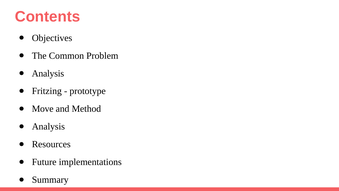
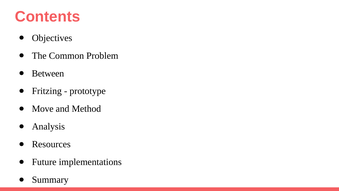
Analysis at (48, 73): Analysis -> Between
